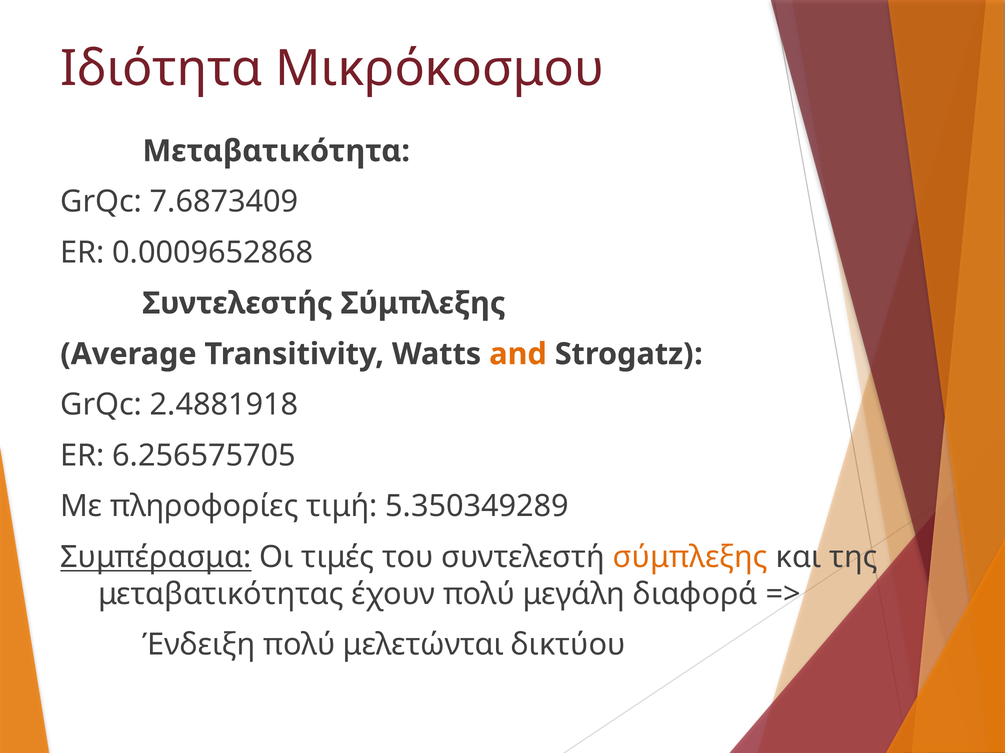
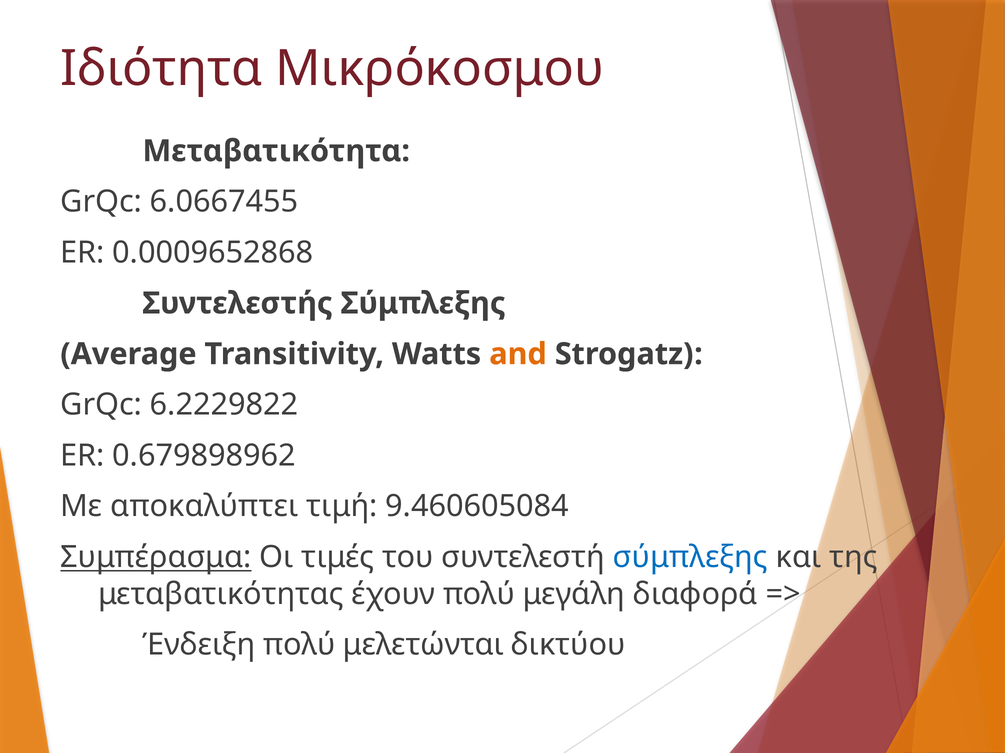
7.6873409: 7.6873409 -> 6.0667455
2.4881918: 2.4881918 -> 6.2229822
6.256575705: 6.256575705 -> 0.679898962
πληροφορίες: πληροφορίες -> αποκαλύπτει
5.350349289: 5.350349289 -> 9.460605084
σύμπλεξης at (690, 558) colour: orange -> blue
